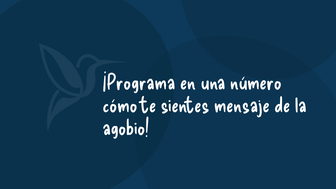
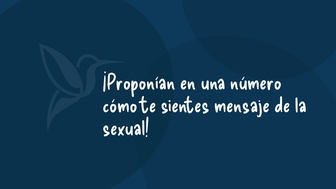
¡Programa: ¡Programa -> ¡Proponían
agobio: agobio -> sexual
